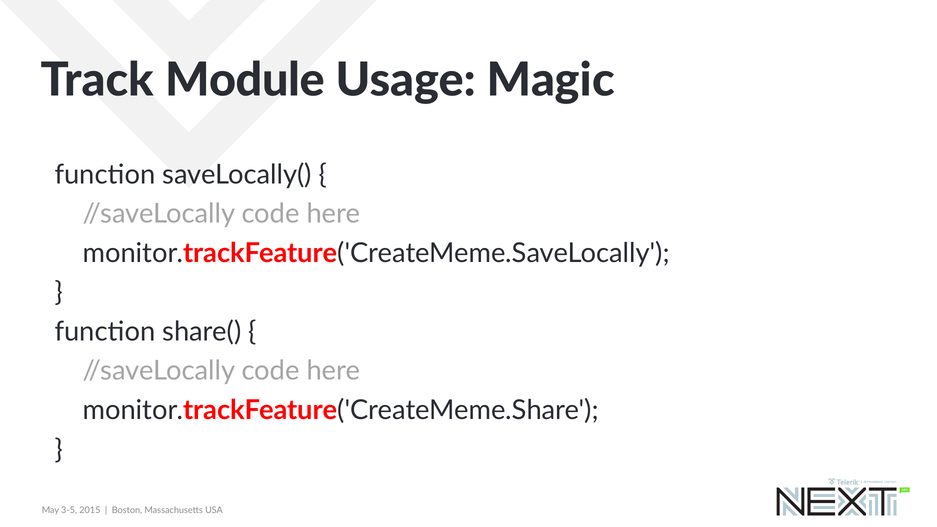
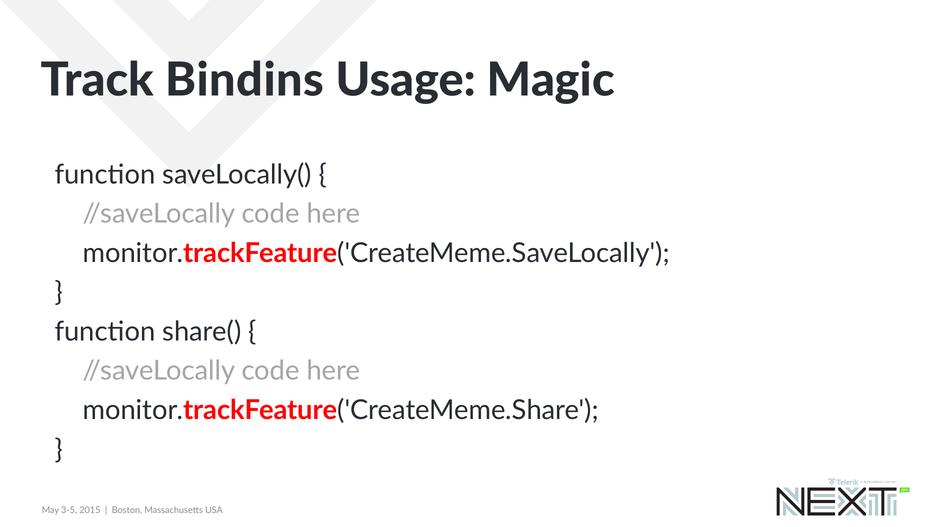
Module: Module -> Bindins
